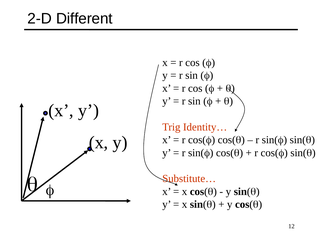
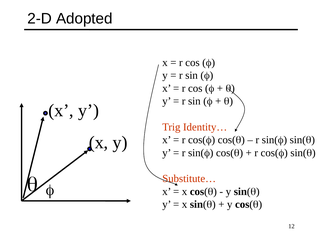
Different: Different -> Adopted
